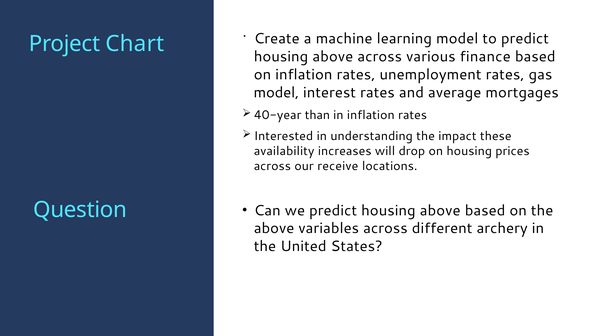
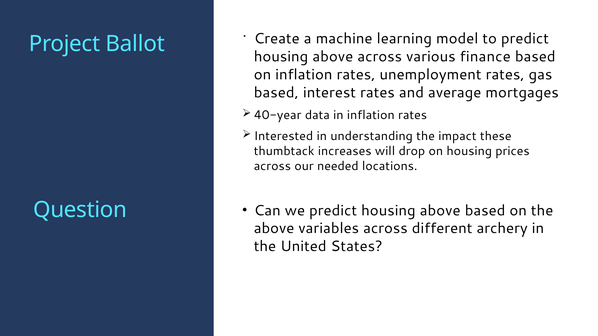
Chart: Chart -> Ballot
model at (276, 93): model -> based
than: than -> data
availability: availability -> thumbtack
receive: receive -> needed
